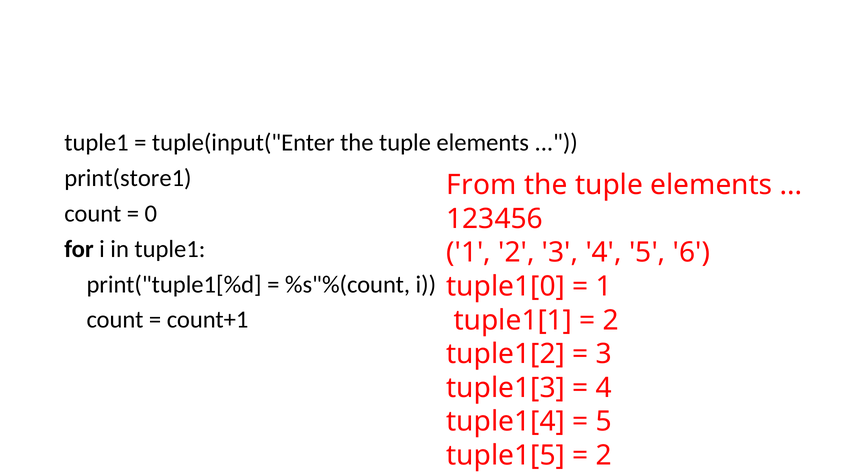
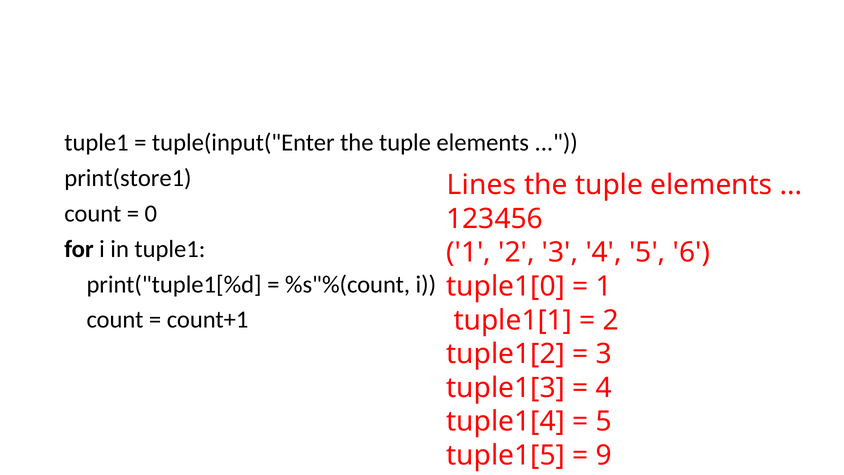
From: From -> Lines
2 at (604, 455): 2 -> 9
